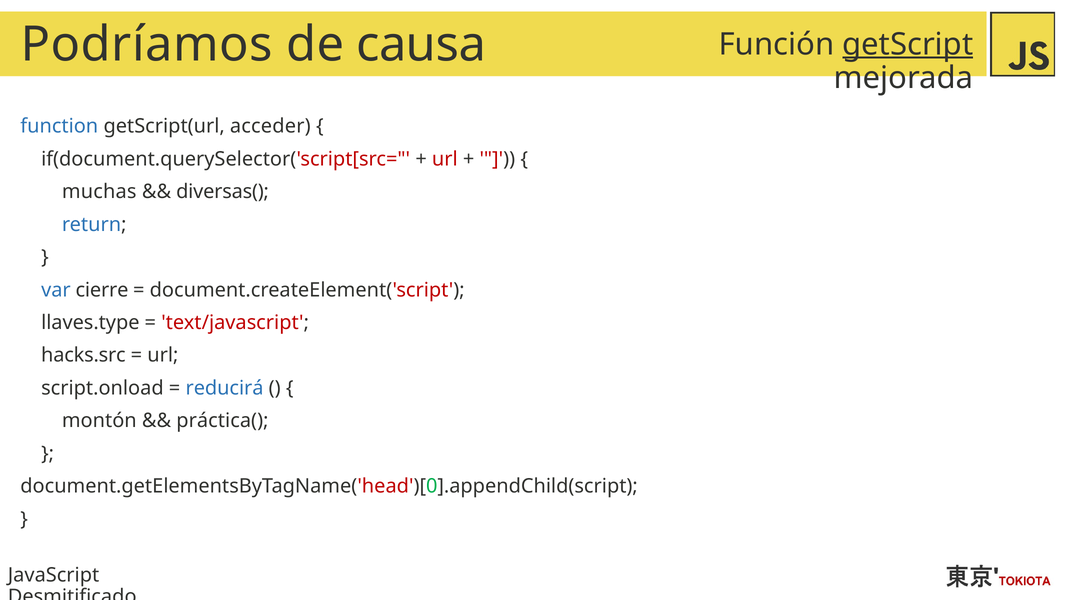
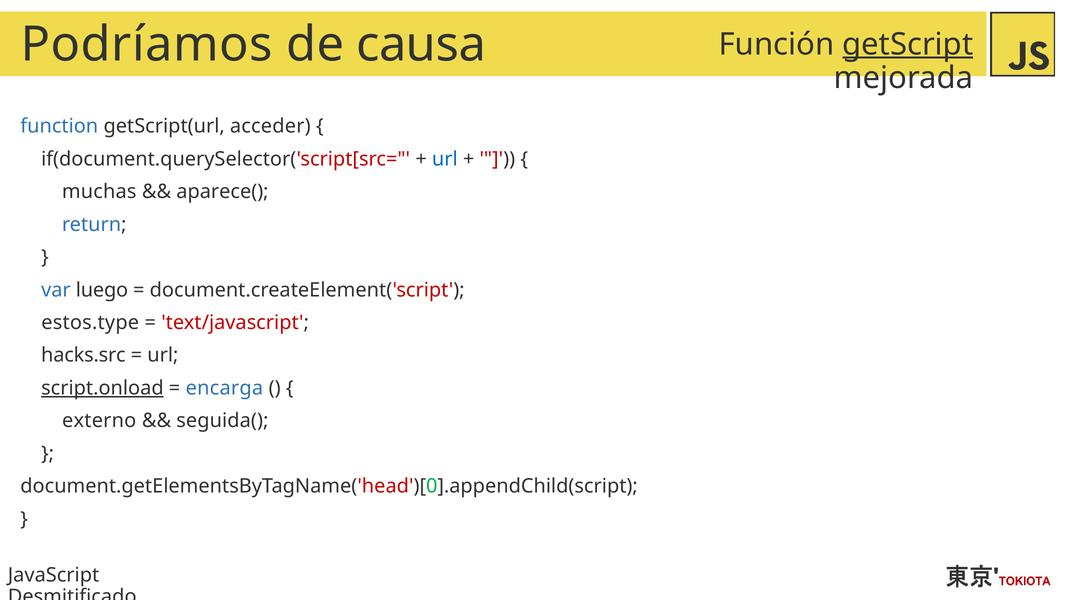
url at (445, 159) colour: red -> blue
diversas(: diversas( -> aparece(
cierre: cierre -> luego
llaves.type: llaves.type -> estos.type
script.onload underline: none -> present
reducirá: reducirá -> encarga
montón: montón -> externo
práctica(: práctica( -> seguida(
